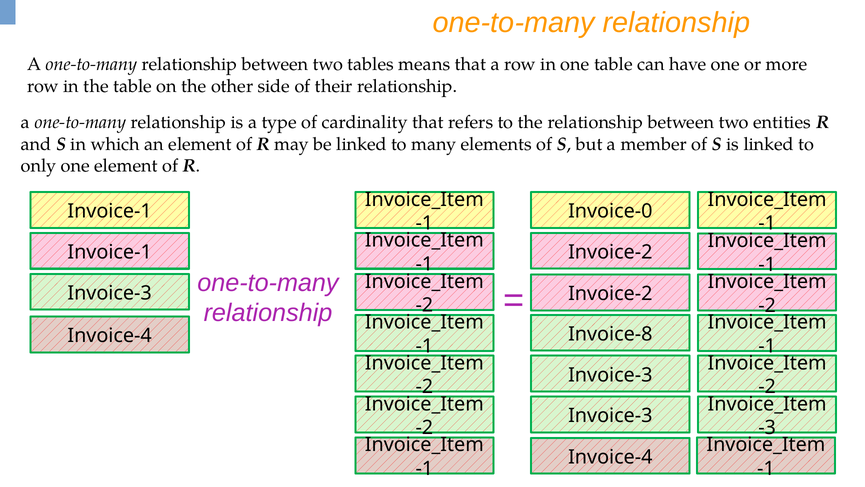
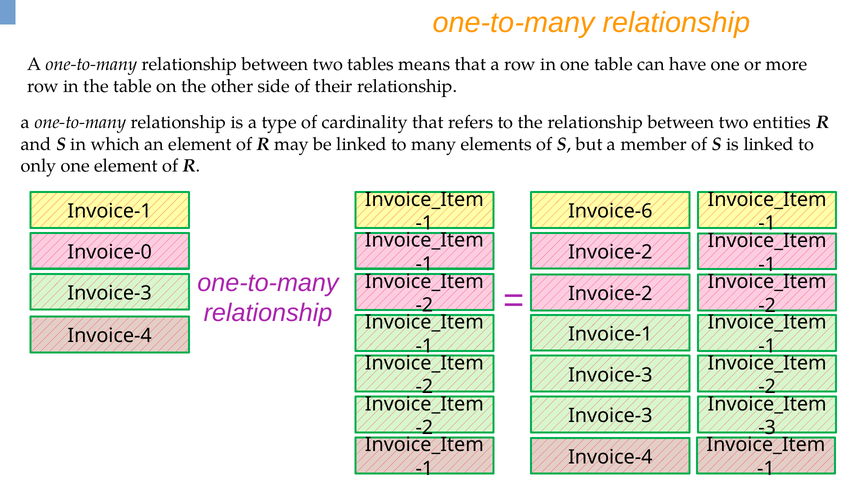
Invoice-0: Invoice-0 -> Invoice-6
Invoice-1 at (110, 252): Invoice-1 -> Invoice-0
Invoice-8 at (610, 334): Invoice-8 -> Invoice-1
